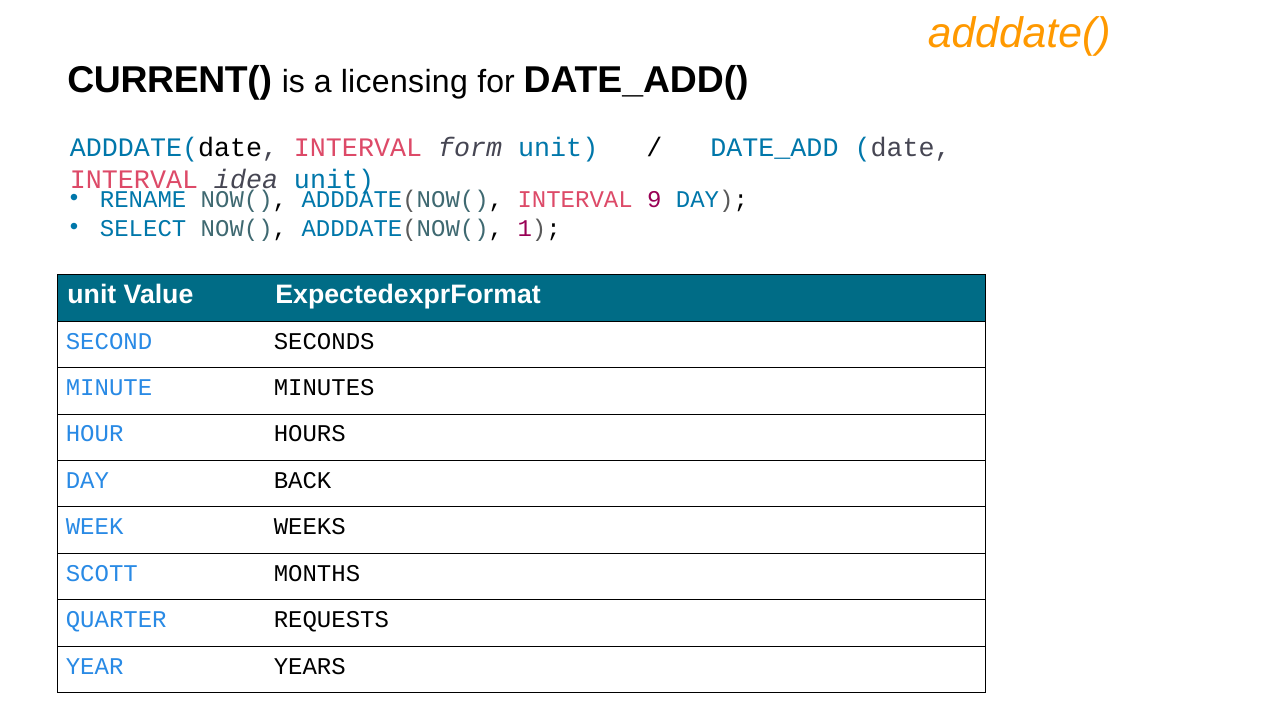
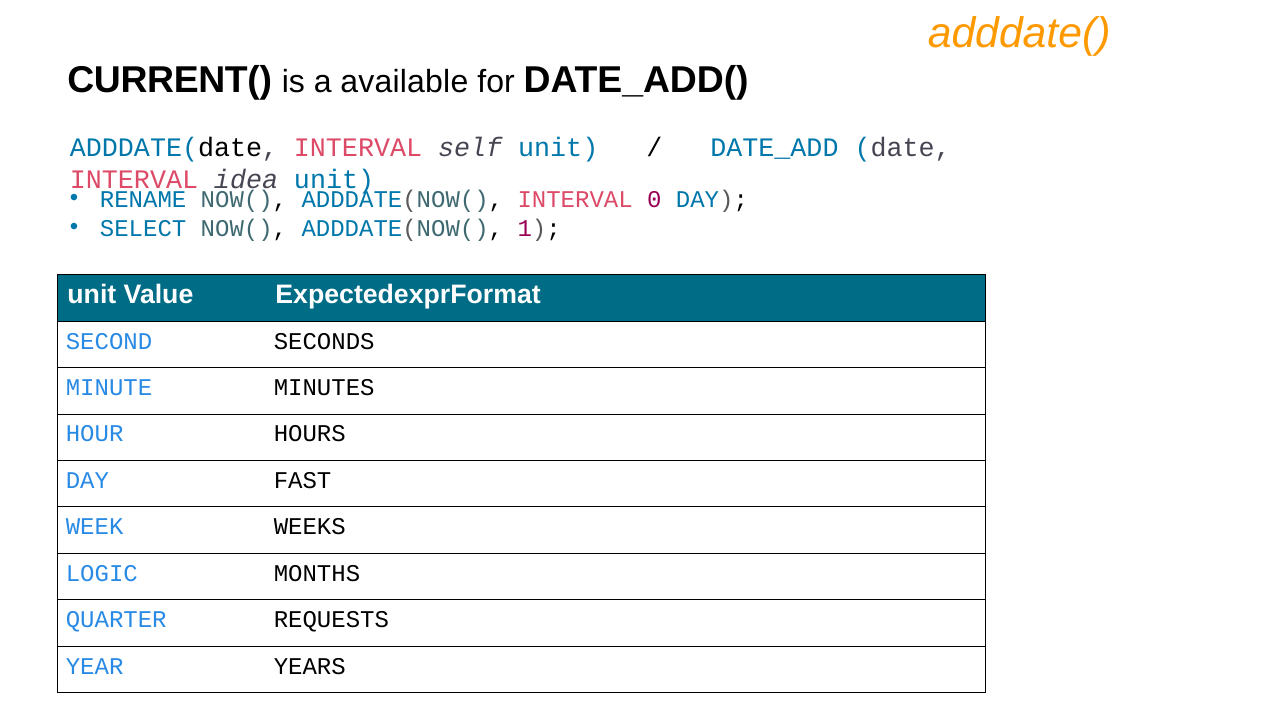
licensing: licensing -> available
form: form -> self
9: 9 -> 0
BACK: BACK -> FAST
SCOTT: SCOTT -> LOGIC
